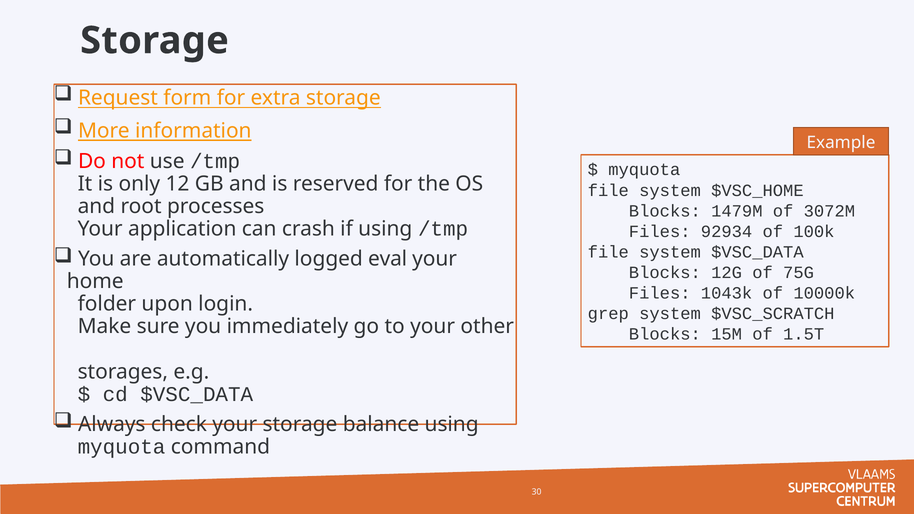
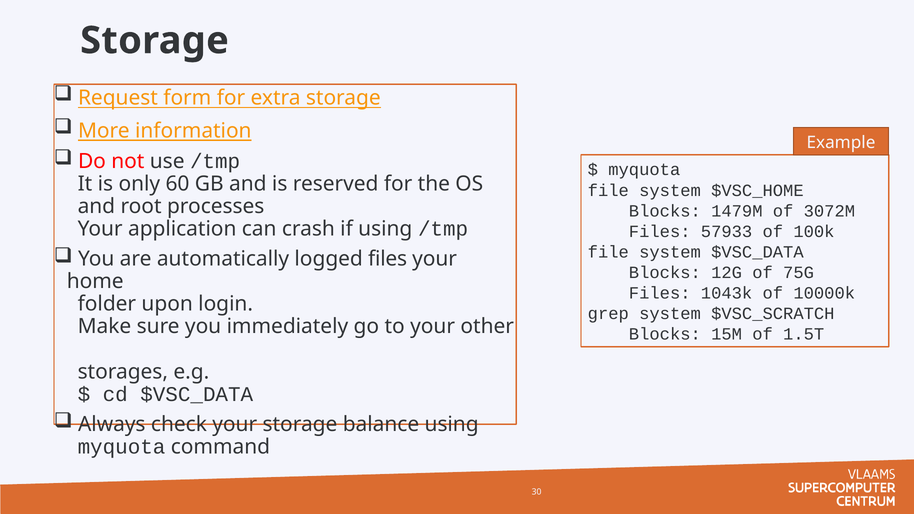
12: 12 -> 60
92934: 92934 -> 57933
logged eval: eval -> files
